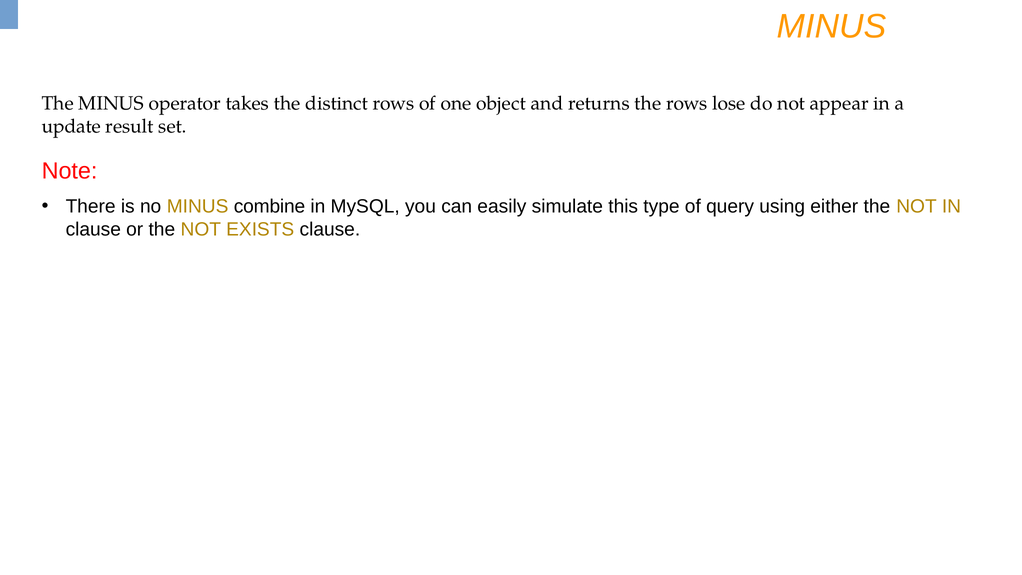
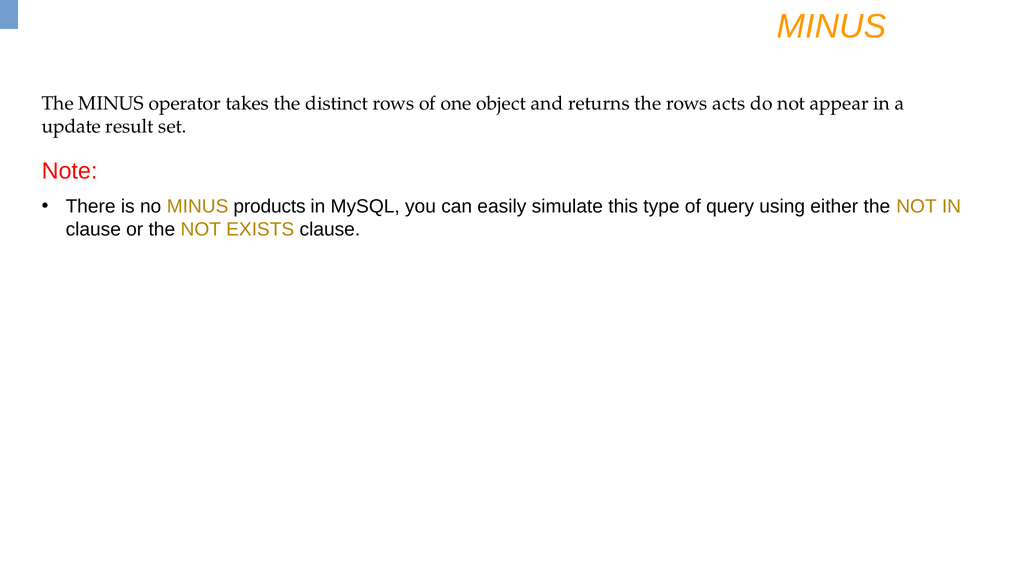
lose: lose -> acts
combine: combine -> products
